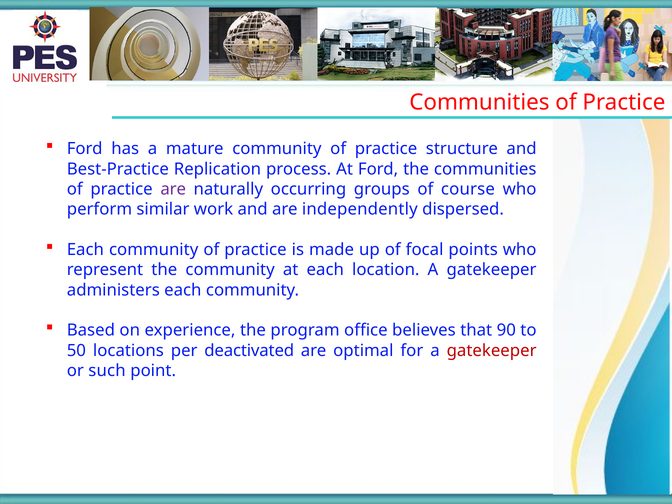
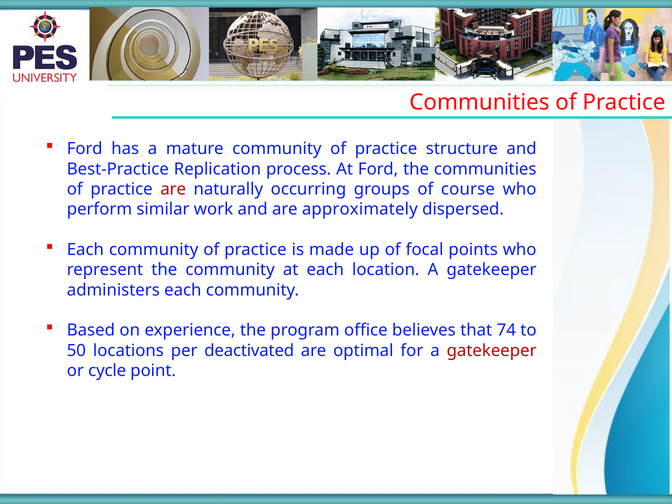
are at (173, 189) colour: purple -> red
independently: independently -> approximately
90: 90 -> 74
such: such -> cycle
